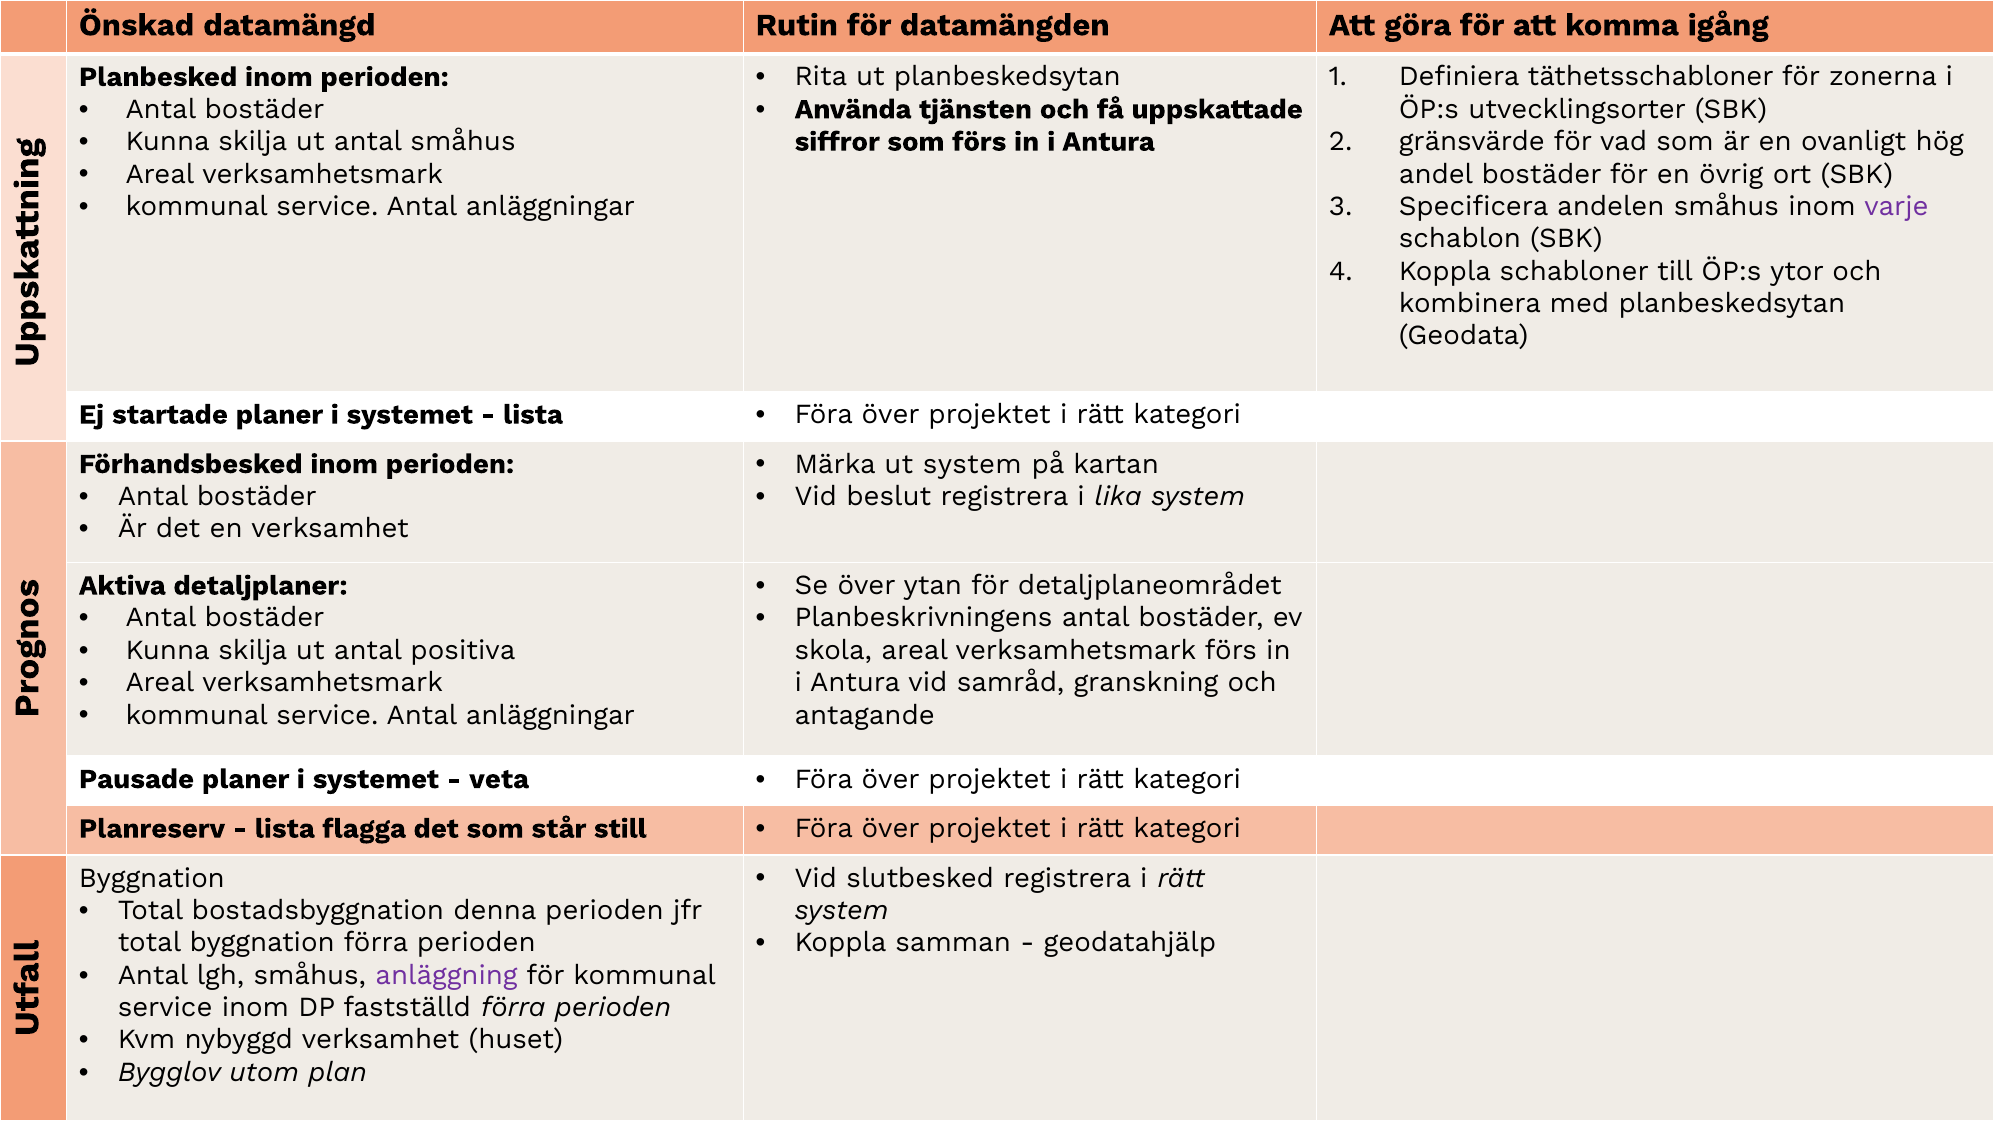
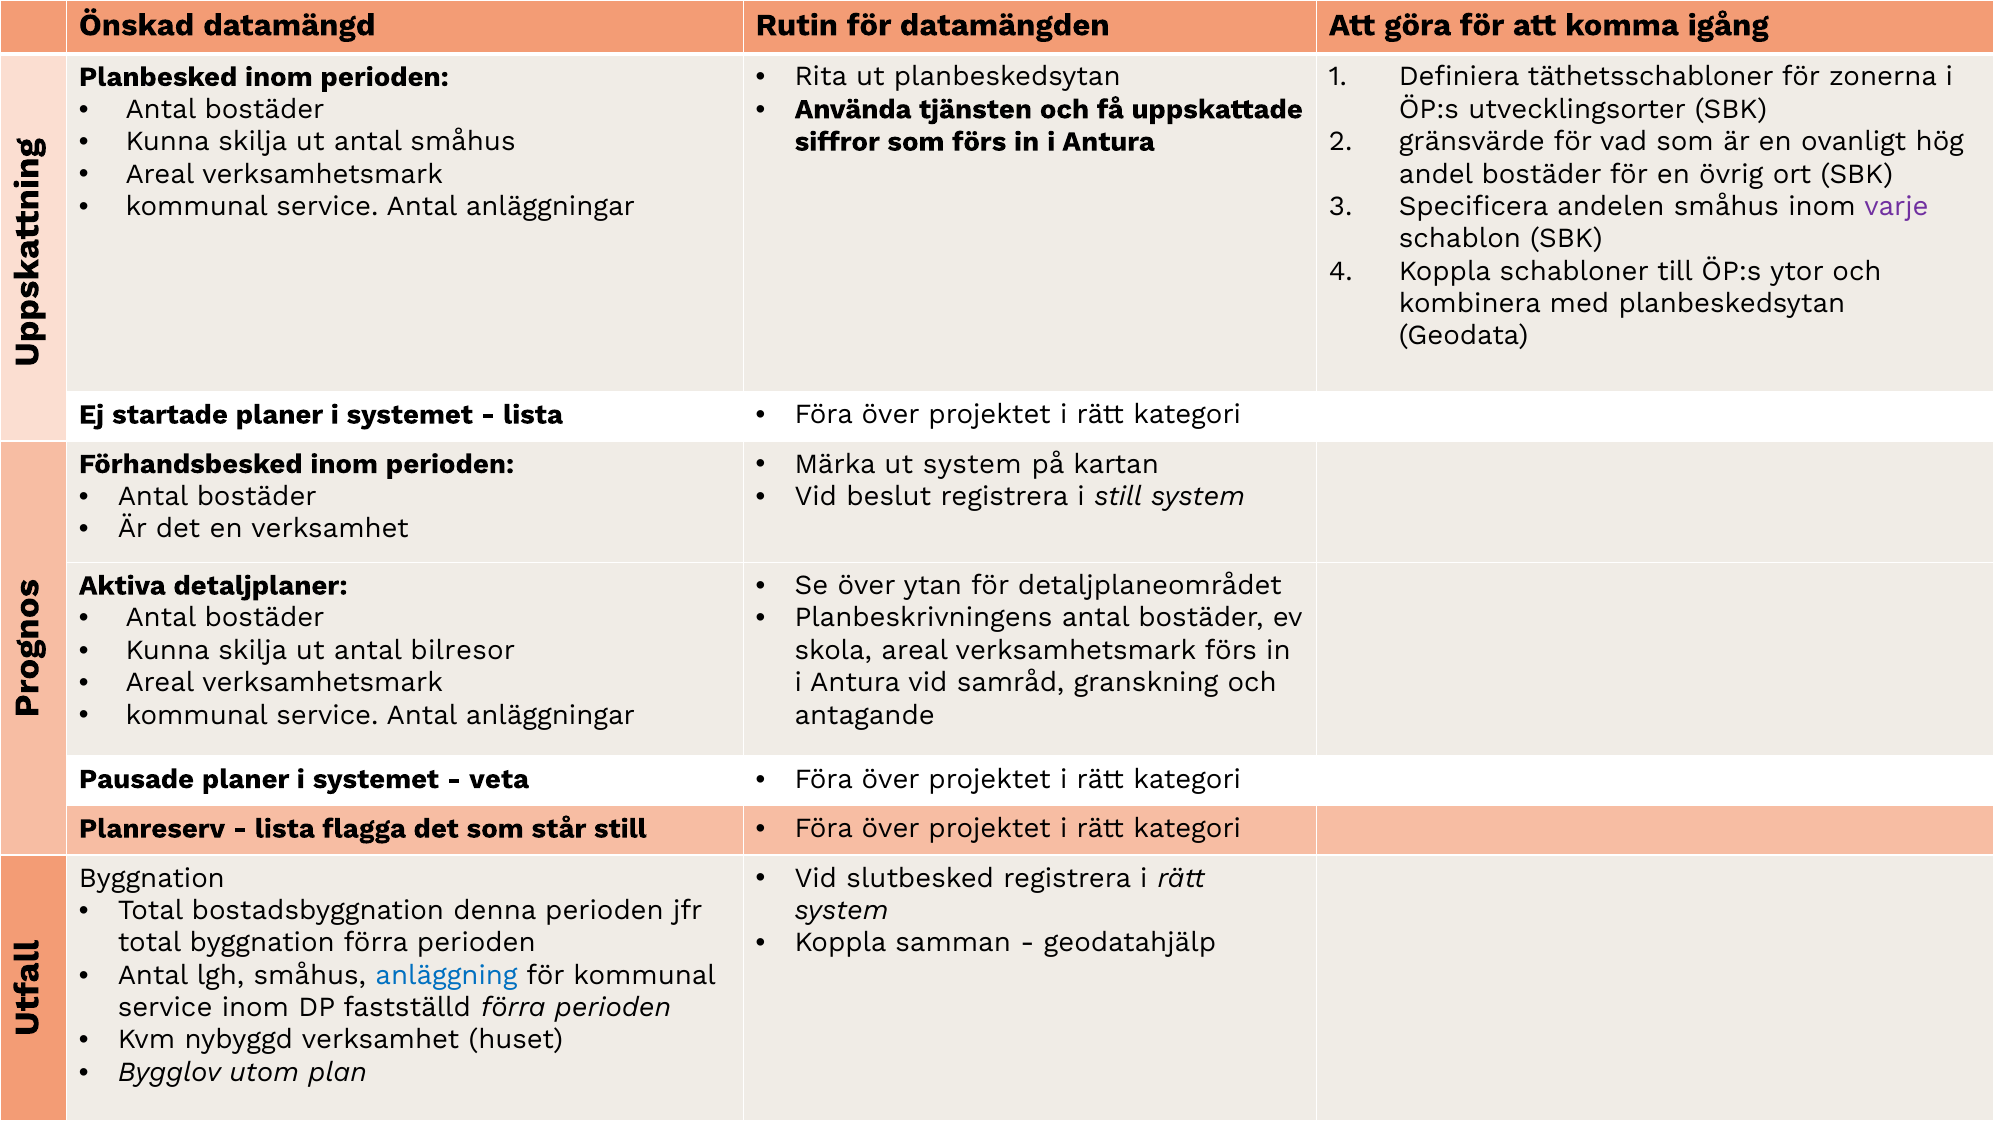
i lika: lika -> still
positiva: positiva -> bilresor
anläggning colour: purple -> blue
